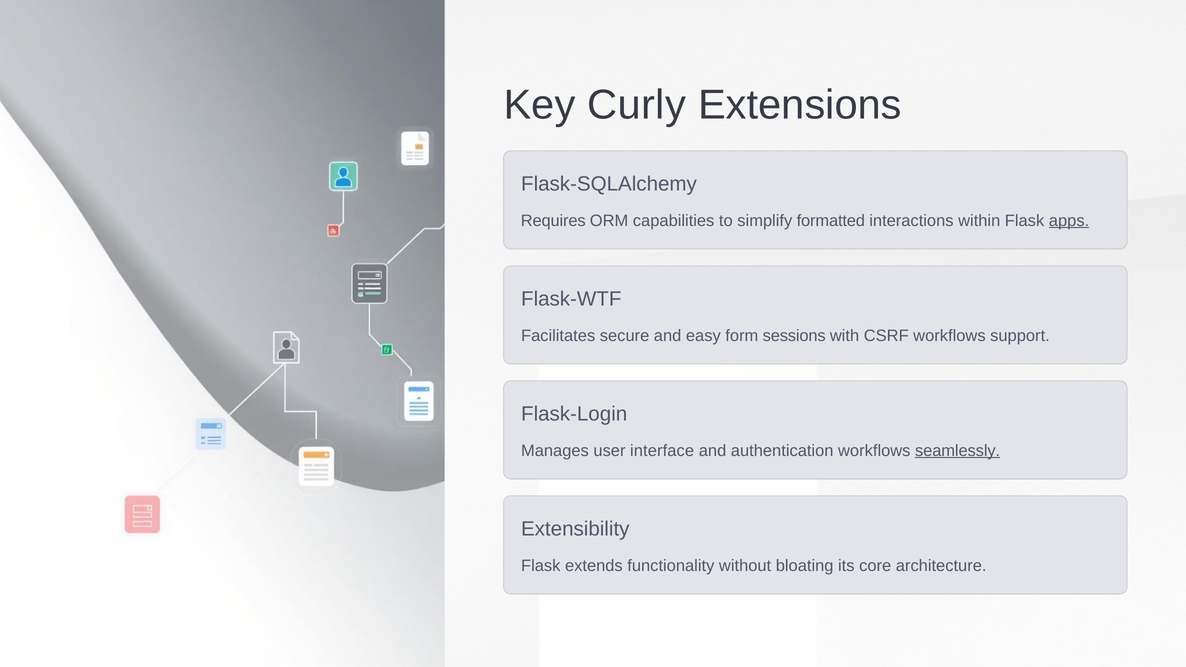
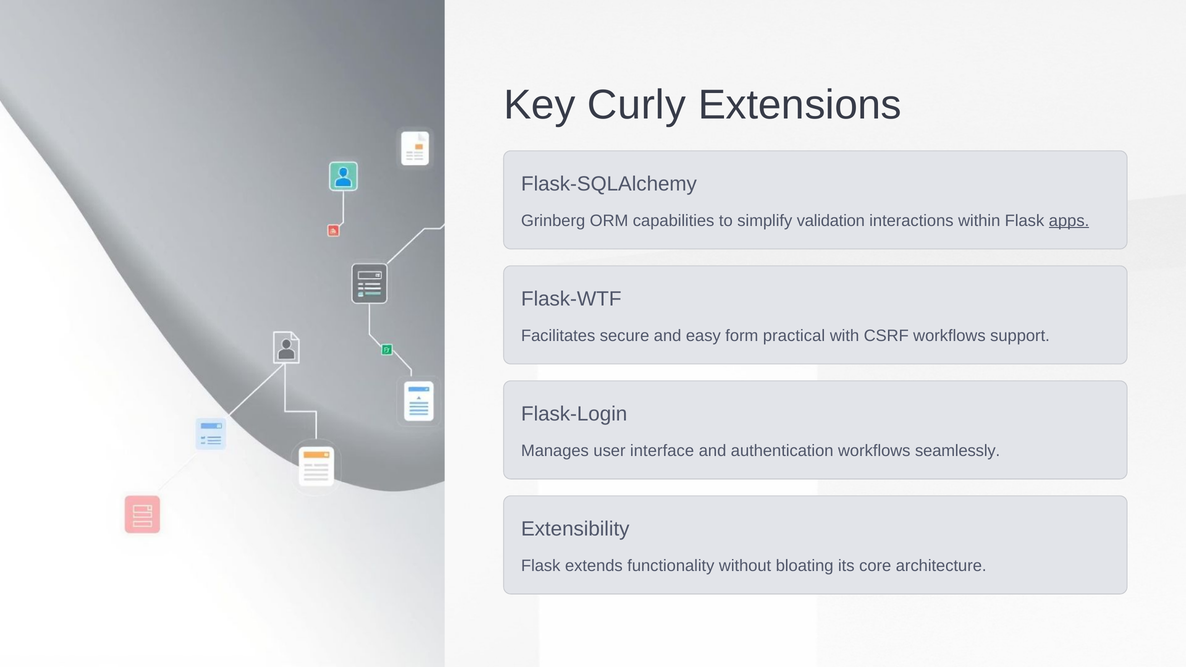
Requires: Requires -> Grinberg
formatted: formatted -> validation
sessions: sessions -> practical
seamlessly underline: present -> none
